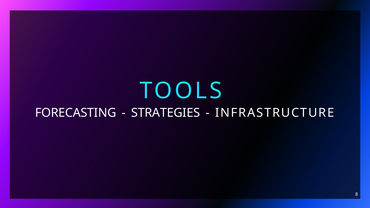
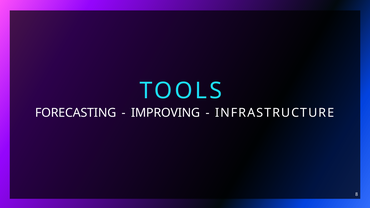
STRATEGIES: STRATEGIES -> IMPROVING
